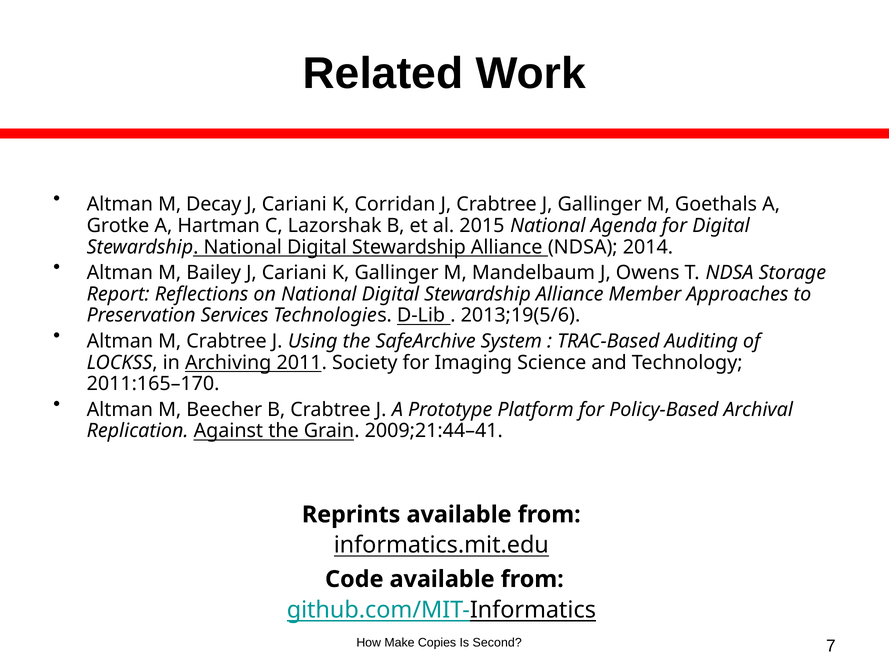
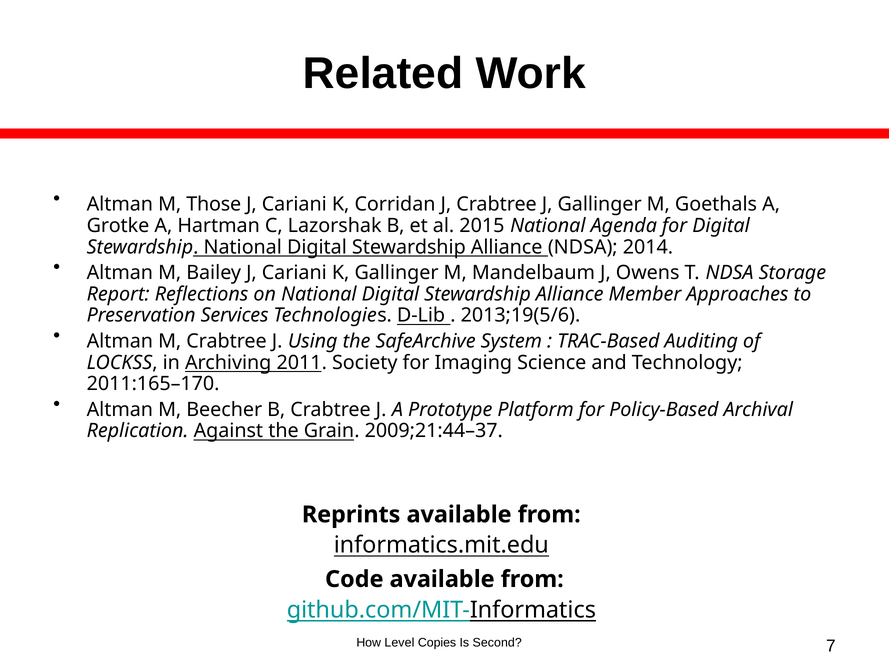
Decay: Decay -> Those
2009;21:44–41: 2009;21:44–41 -> 2009;21:44–37
Make: Make -> Level
